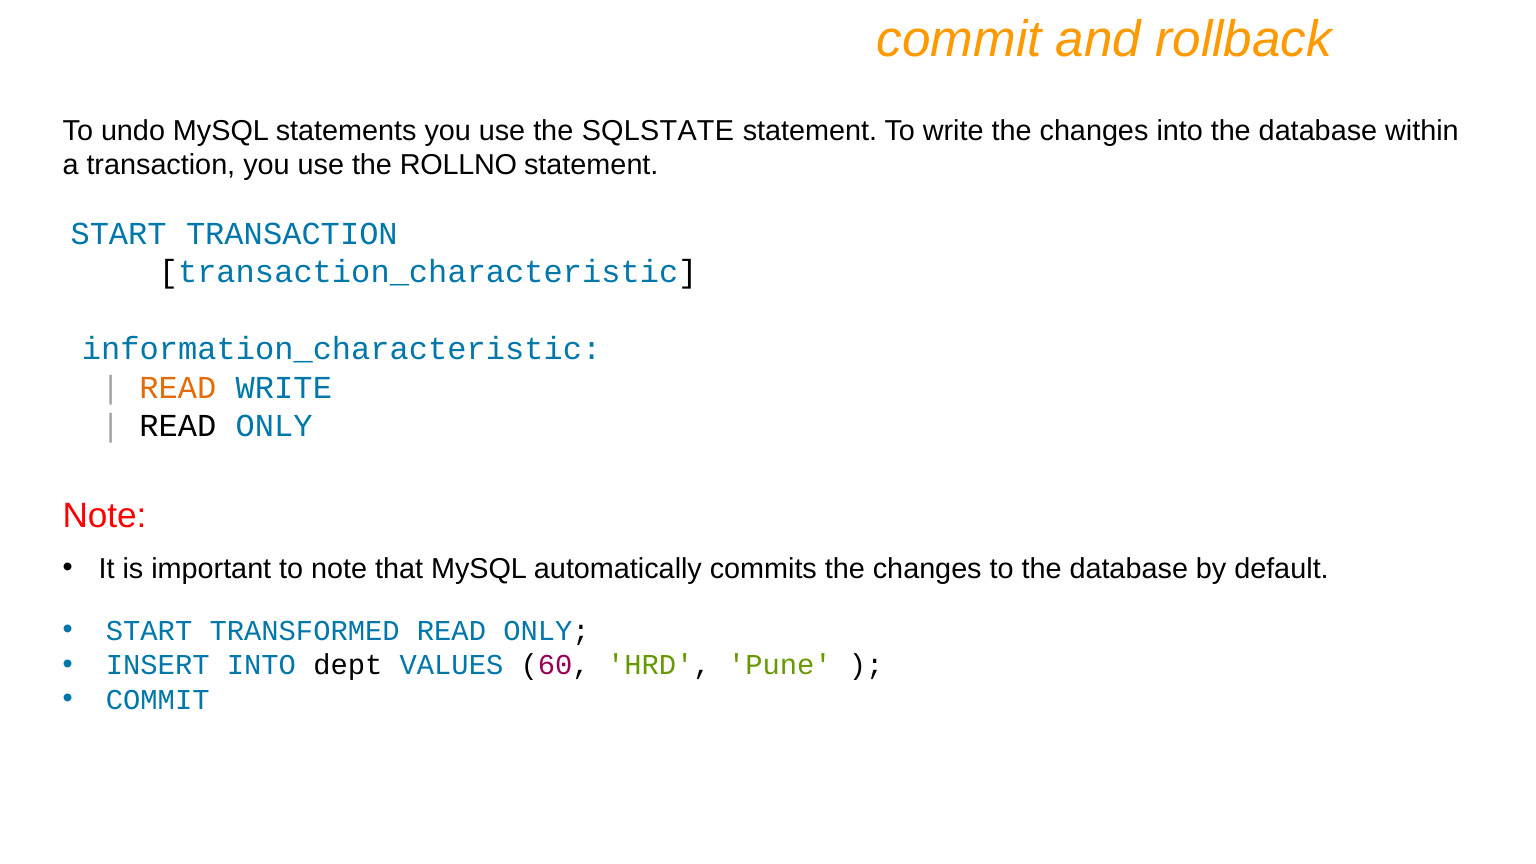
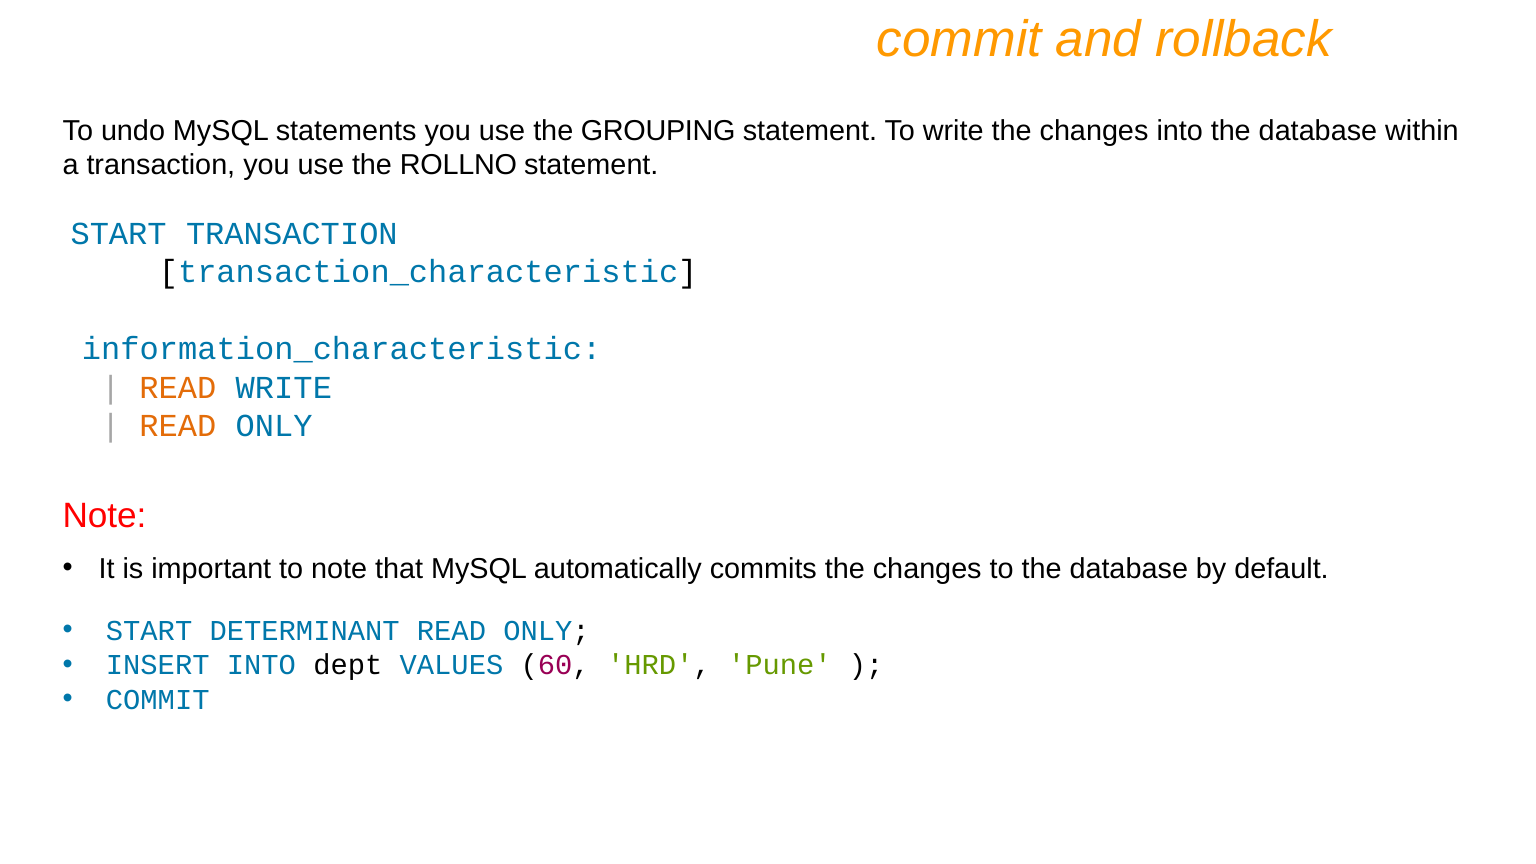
SQLSTATE: SQLSTATE -> GROUPING
READ at (178, 426) colour: black -> orange
TRANSFORMED: TRANSFORMED -> DETERMINANT
